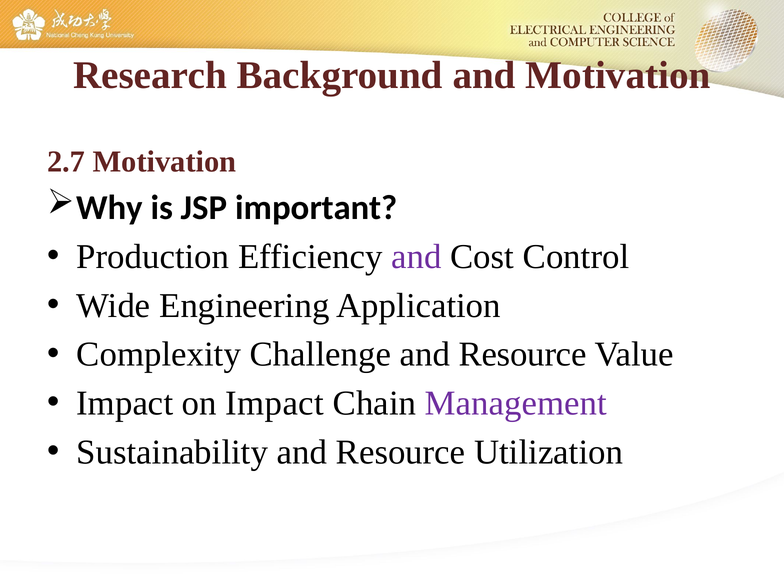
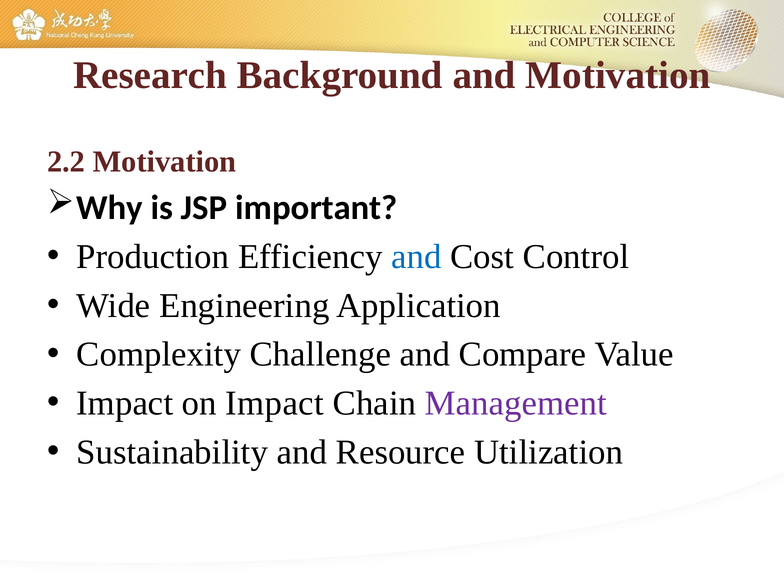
2.7: 2.7 -> 2.2
and at (416, 257) colour: purple -> blue
Challenge and Resource: Resource -> Compare
